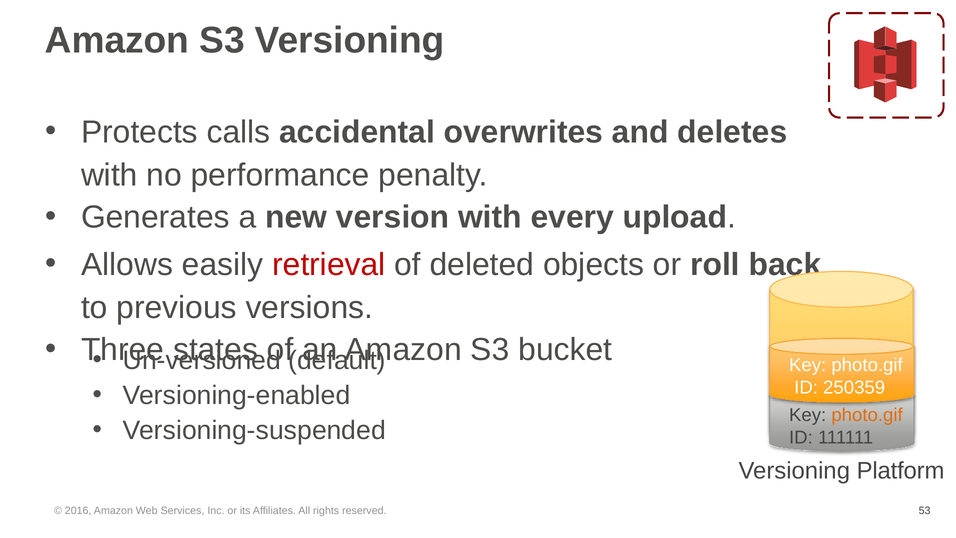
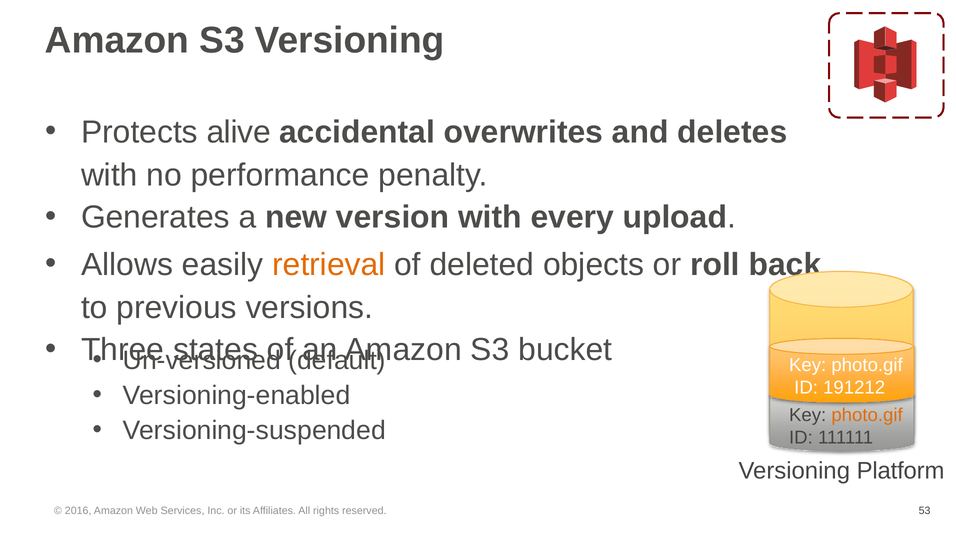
calls: calls -> alive
retrieval colour: red -> orange
250359: 250359 -> 191212
